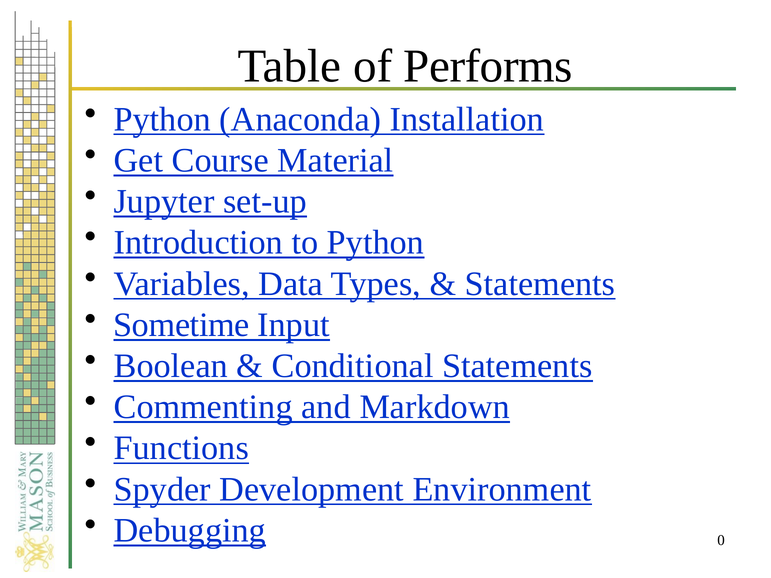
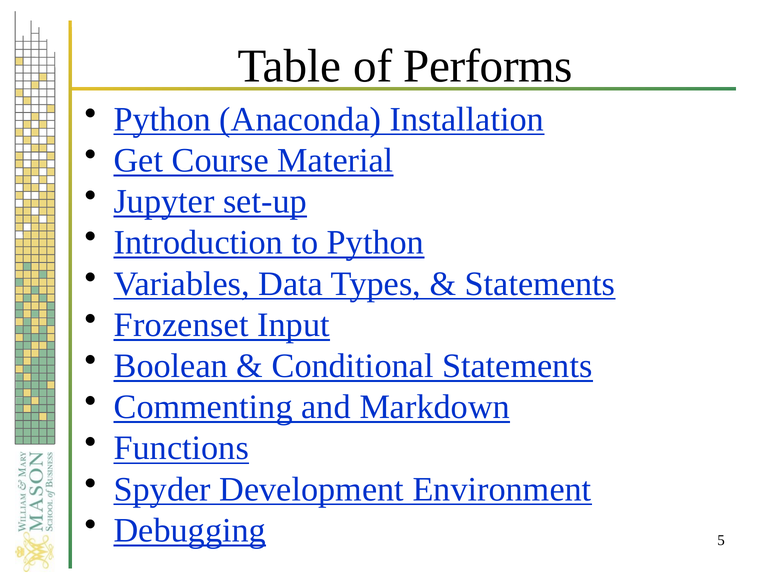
Sometime: Sometime -> Frozenset
0: 0 -> 5
